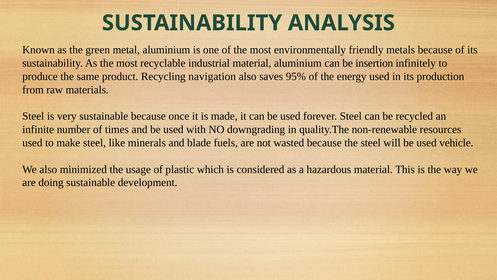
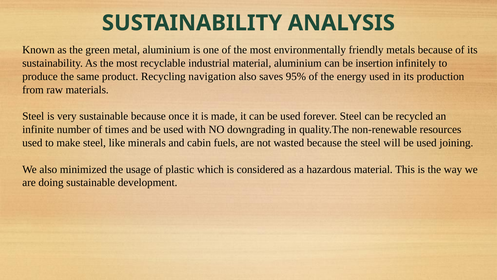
blade: blade -> cabin
vehicle: vehicle -> joining
